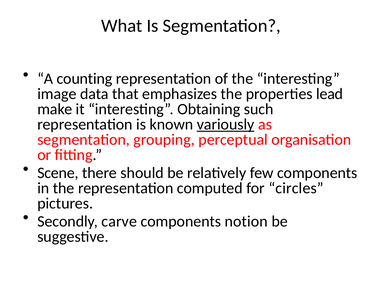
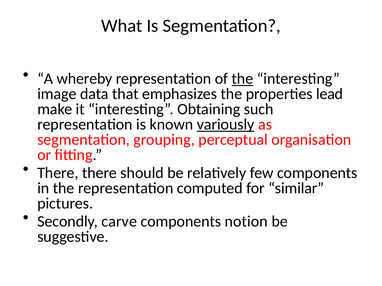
counting: counting -> whereby
the at (242, 79) underline: none -> present
Scene at (58, 173): Scene -> There
circles: circles -> similar
